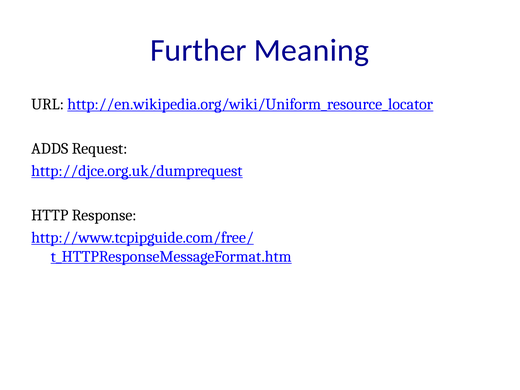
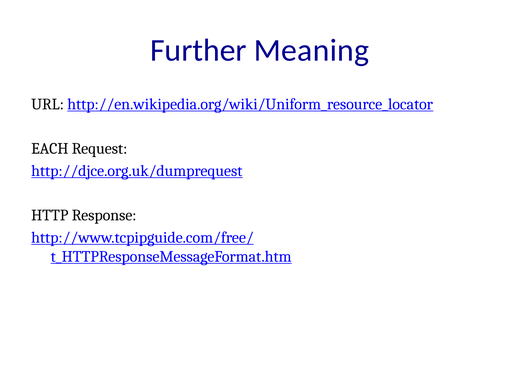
ADDS: ADDS -> EACH
